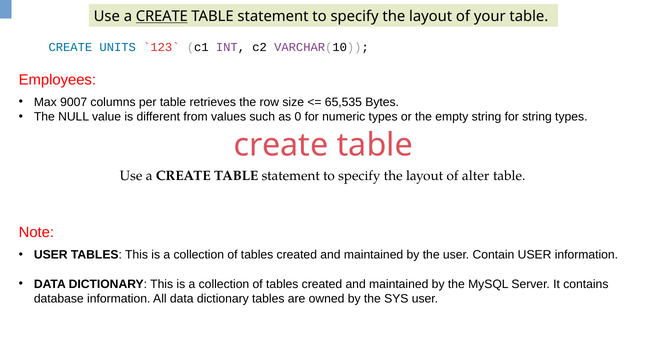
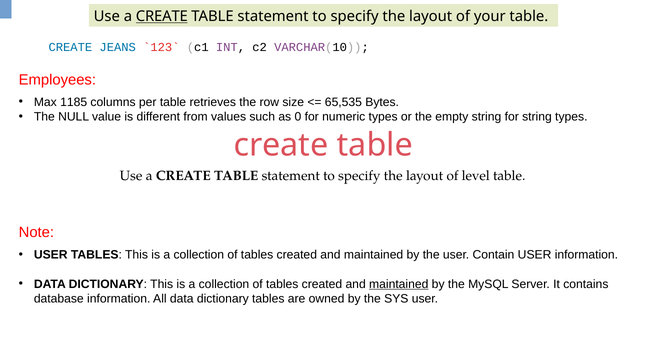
UNITS: UNITS -> JEANS
9007: 9007 -> 1185
alter: alter -> level
maintained at (399, 284) underline: none -> present
